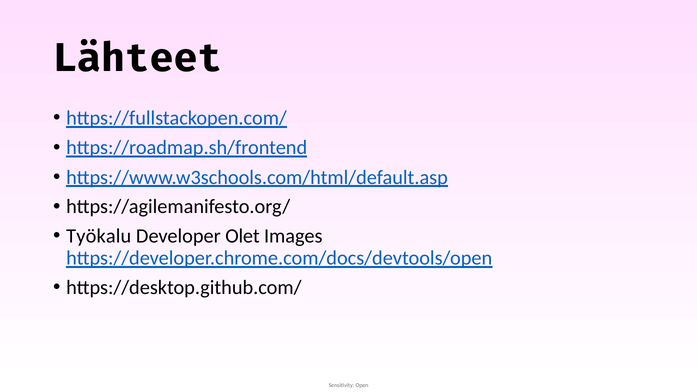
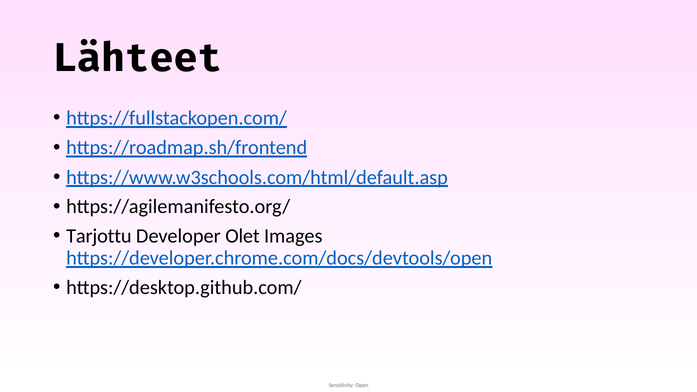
Työkalu: Työkalu -> Tarjottu
